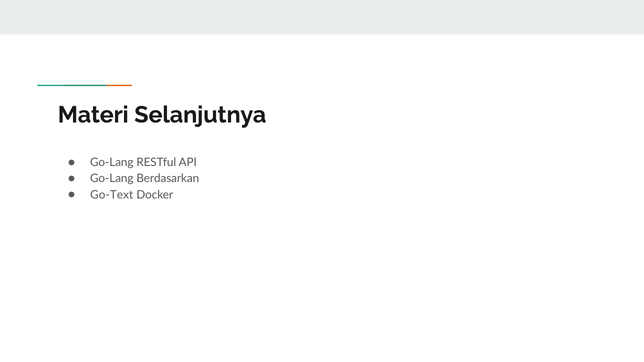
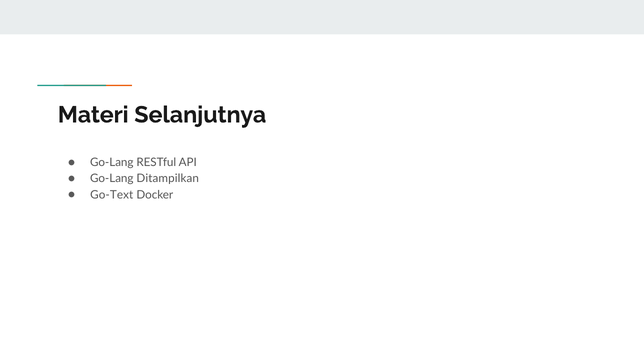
Berdasarkan: Berdasarkan -> Ditampilkan
